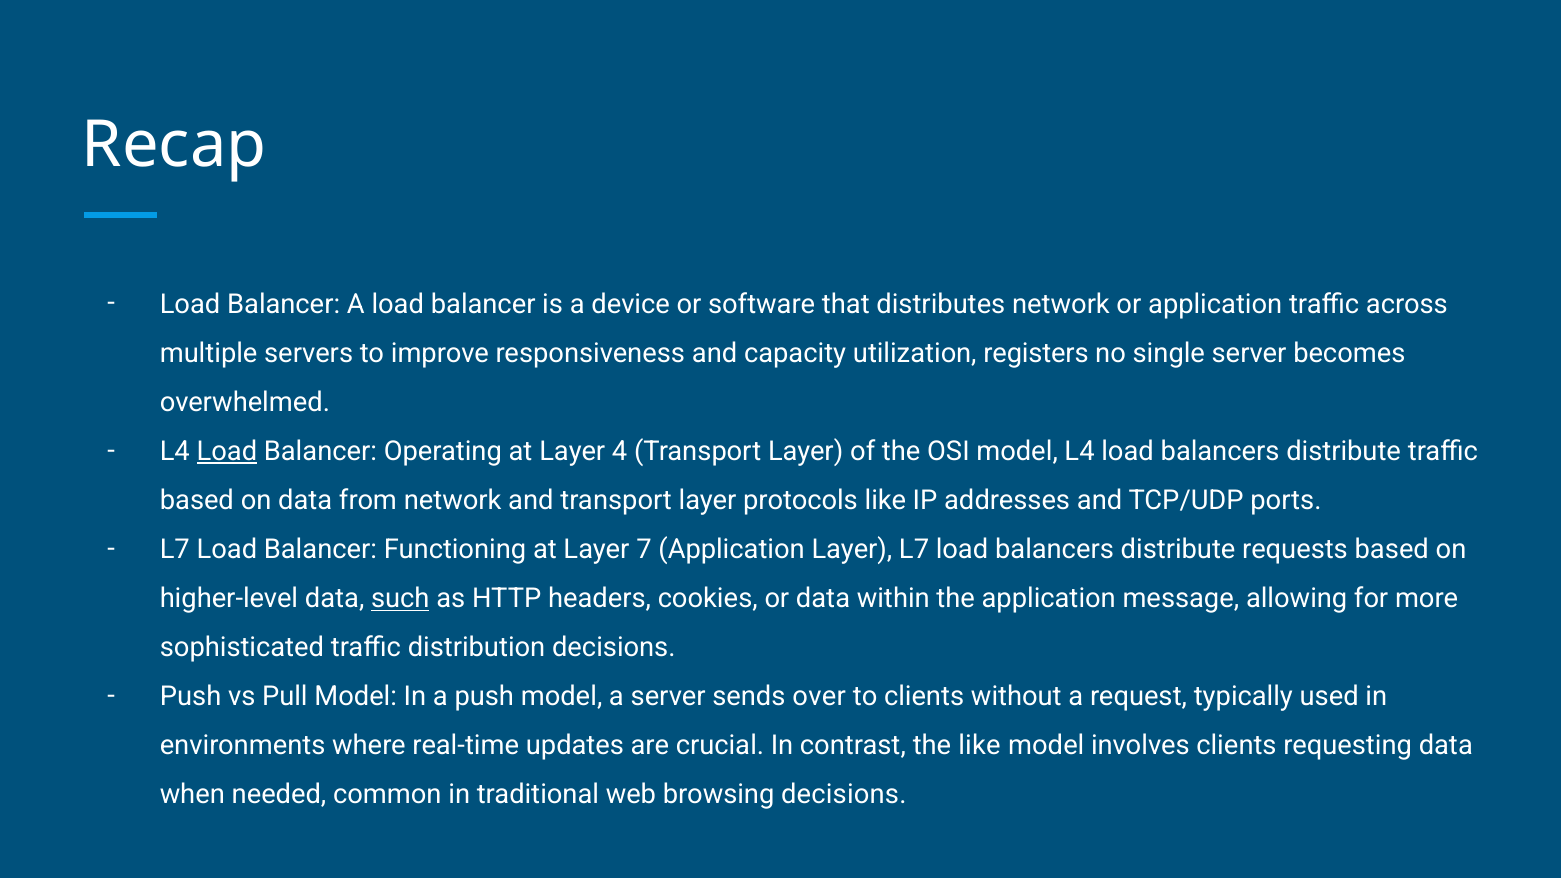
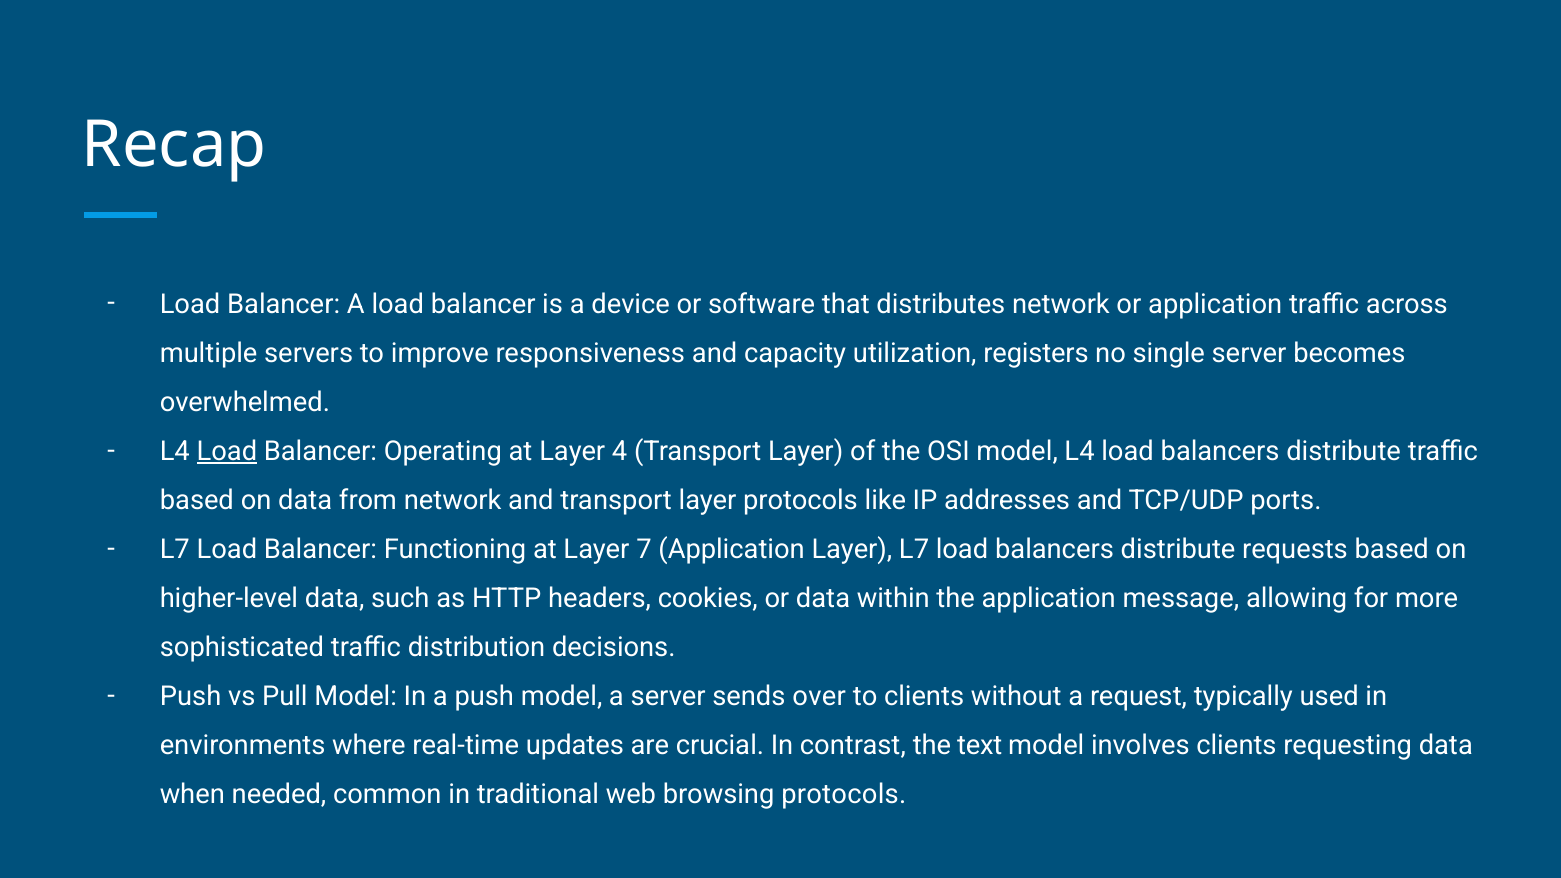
such underline: present -> none
the like: like -> text
browsing decisions: decisions -> protocols
